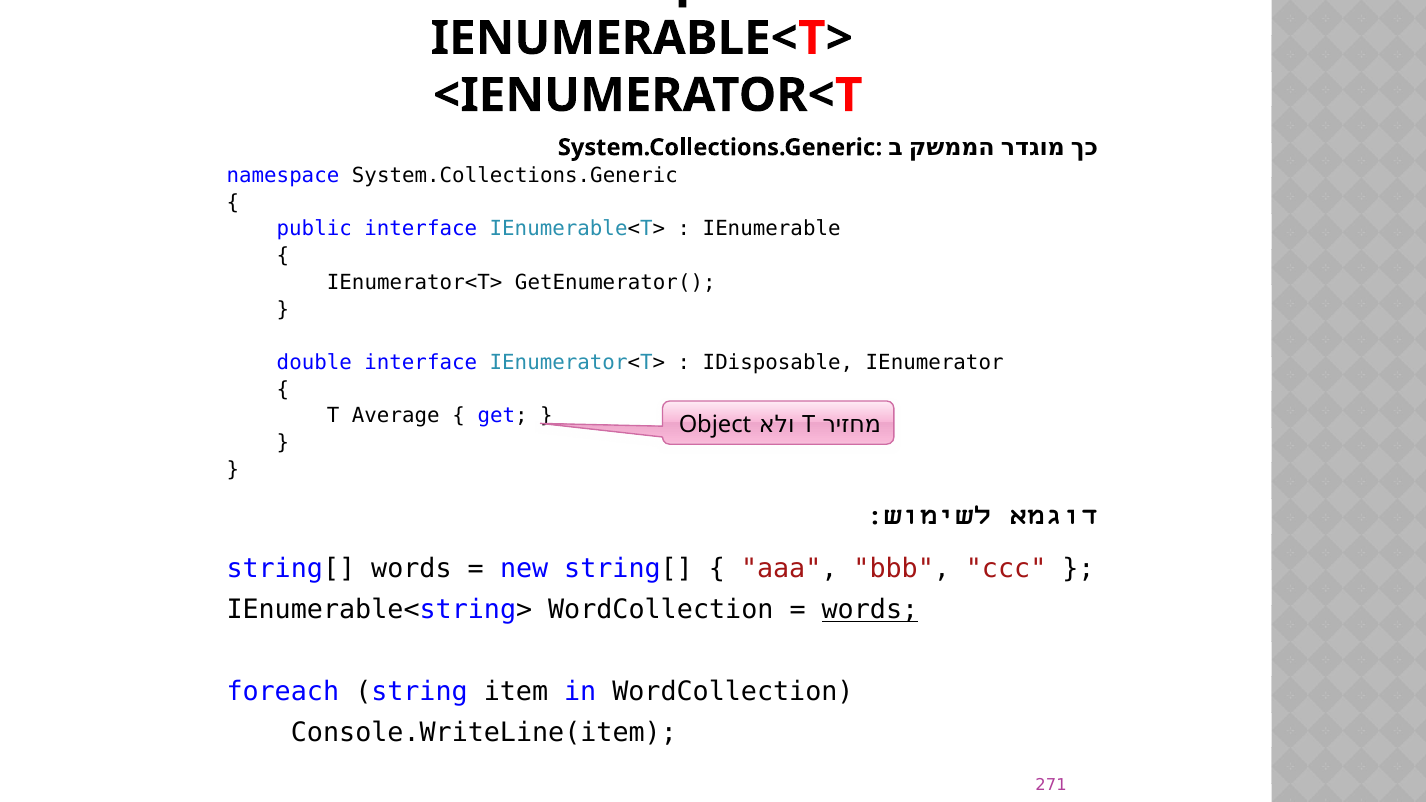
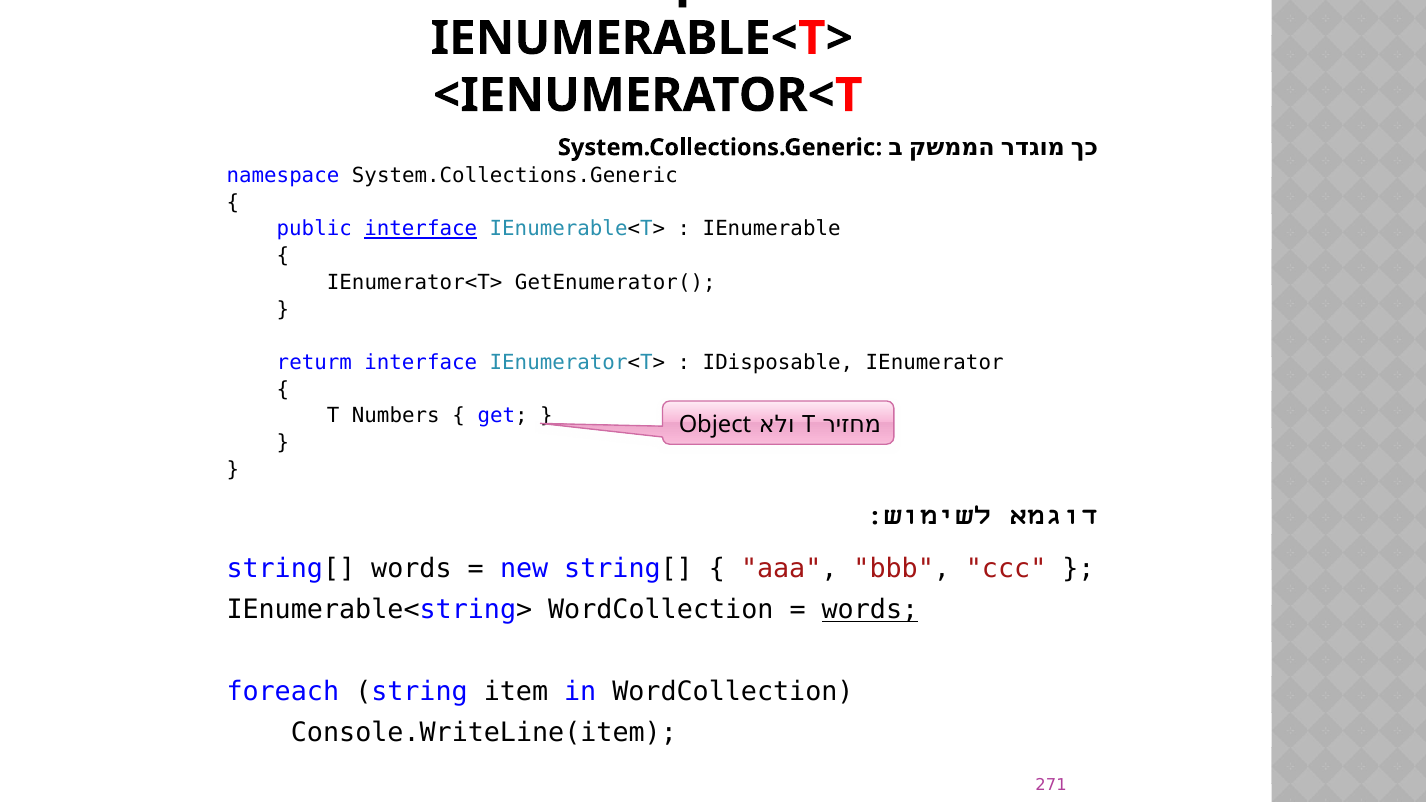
interface at (421, 229) underline: none -> present
double: double -> returm
Average: Average -> Numbers
